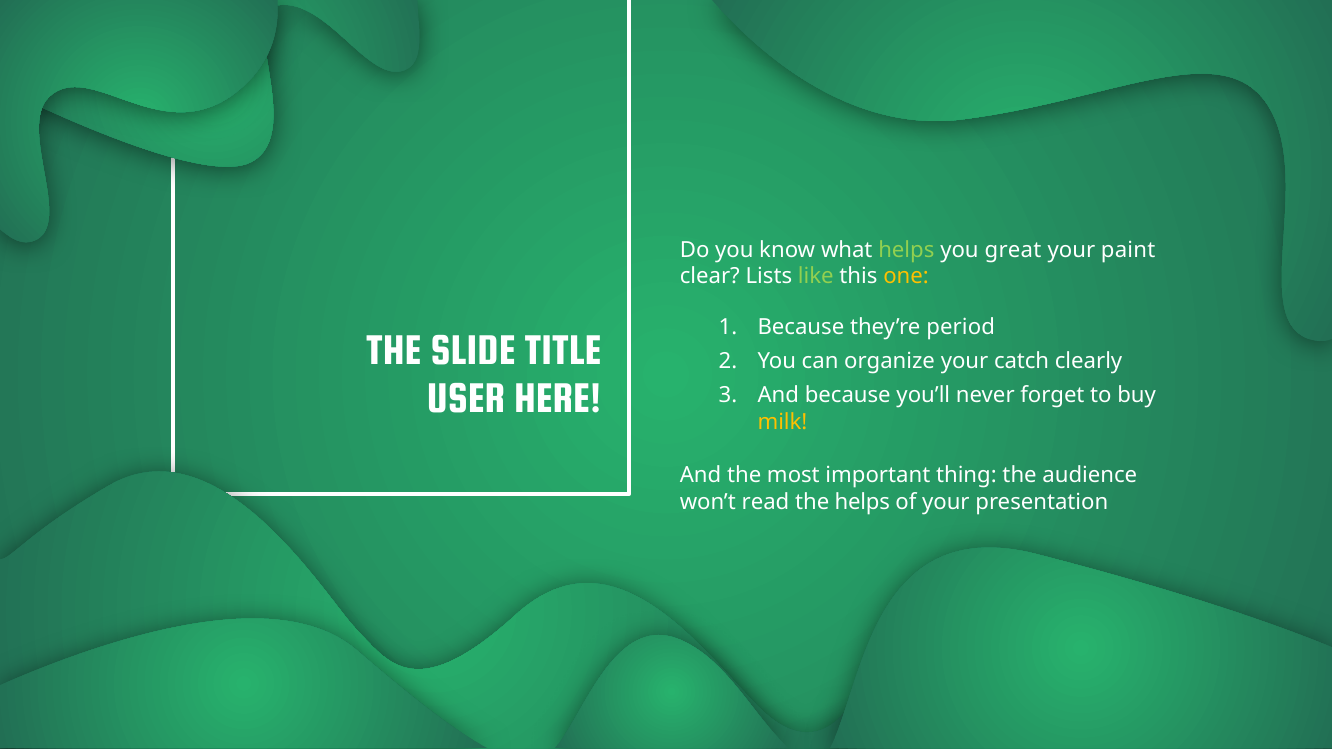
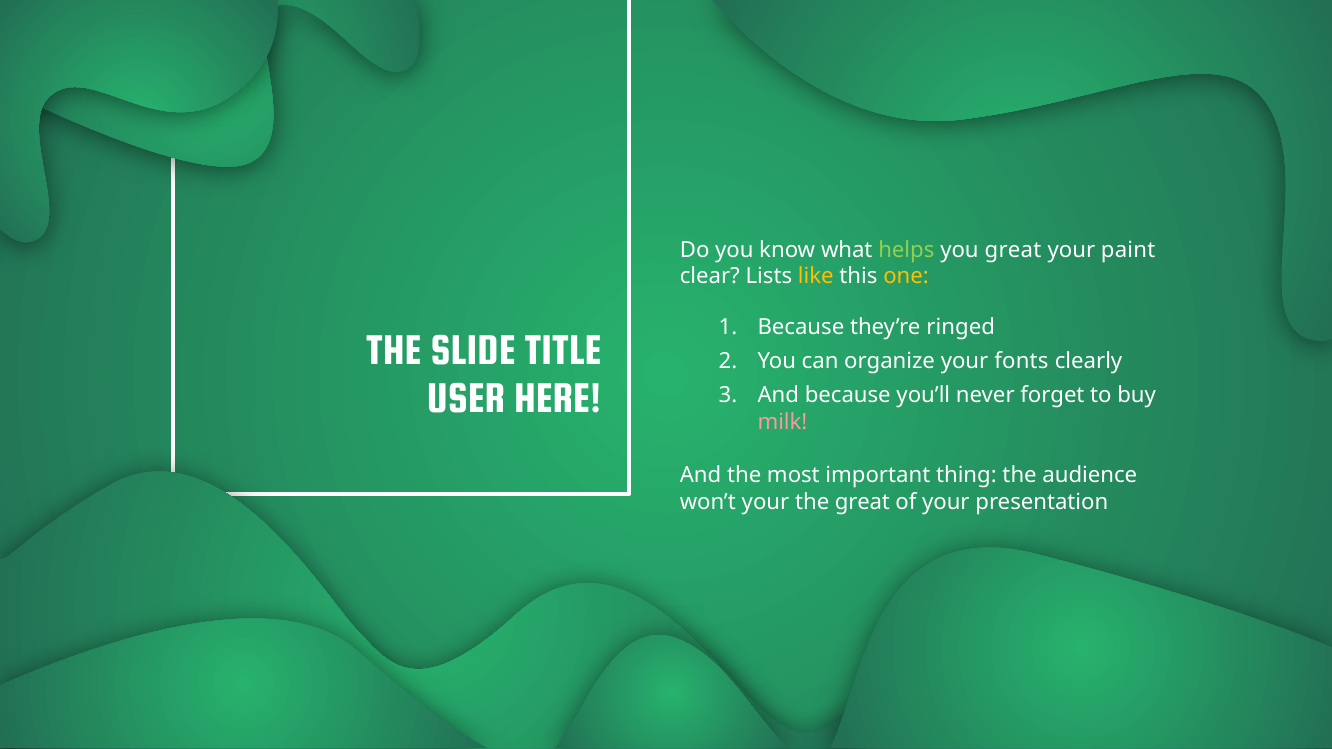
like colour: light green -> yellow
period: period -> ringed
catch: catch -> fonts
milk colour: yellow -> pink
won’t read: read -> your
the helps: helps -> great
